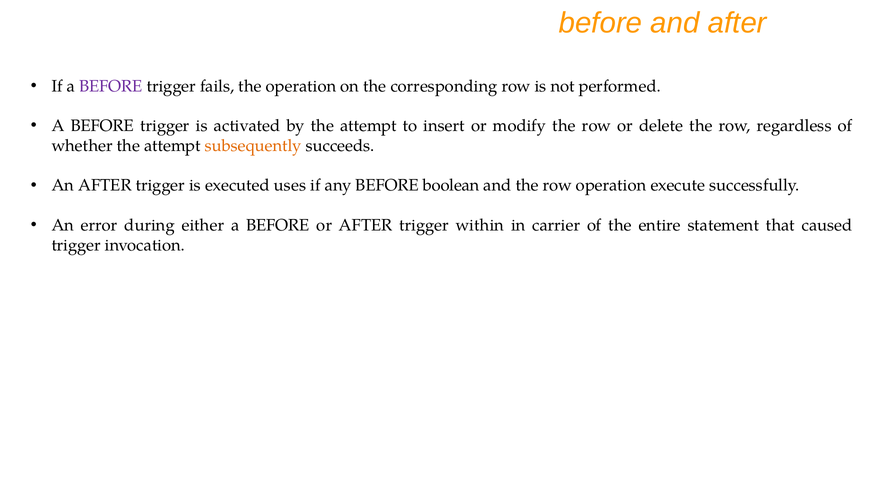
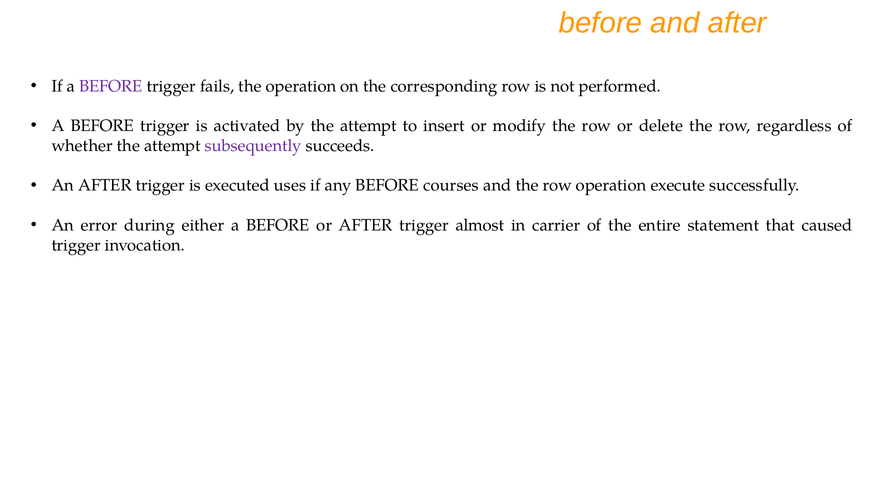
subsequently colour: orange -> purple
boolean: boolean -> courses
within: within -> almost
